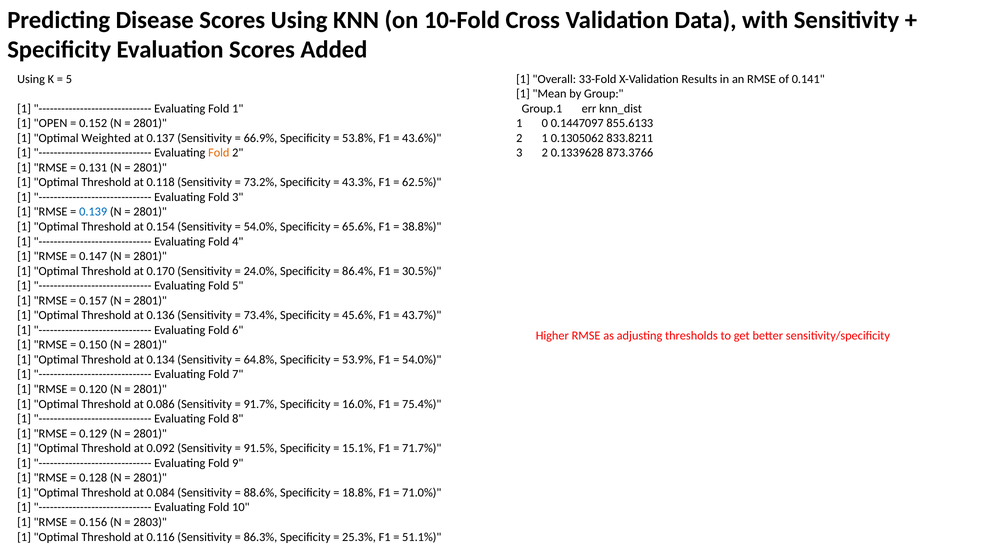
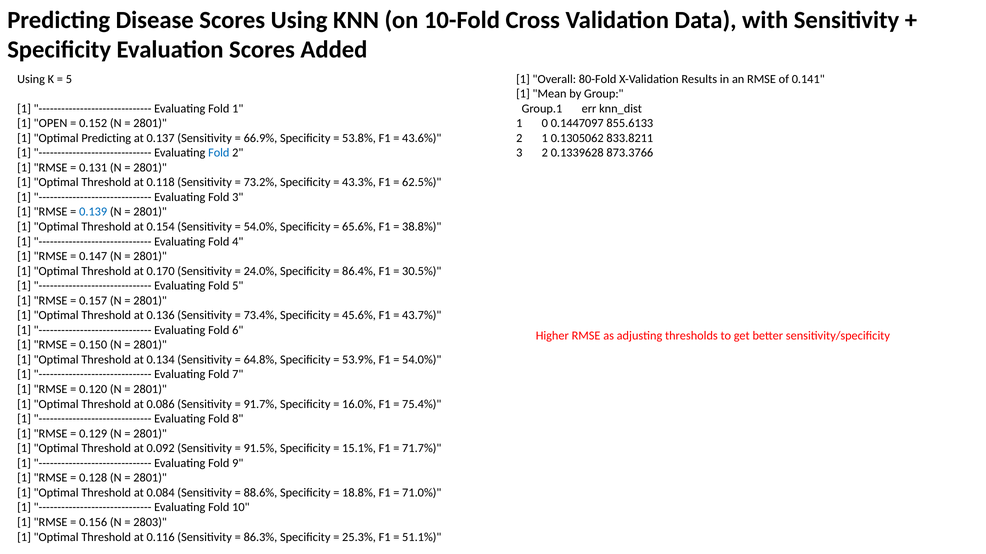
33-Fold: 33-Fold -> 80-Fold
Optimal Weighted: Weighted -> Predicting
Fold at (219, 153) colour: orange -> blue
